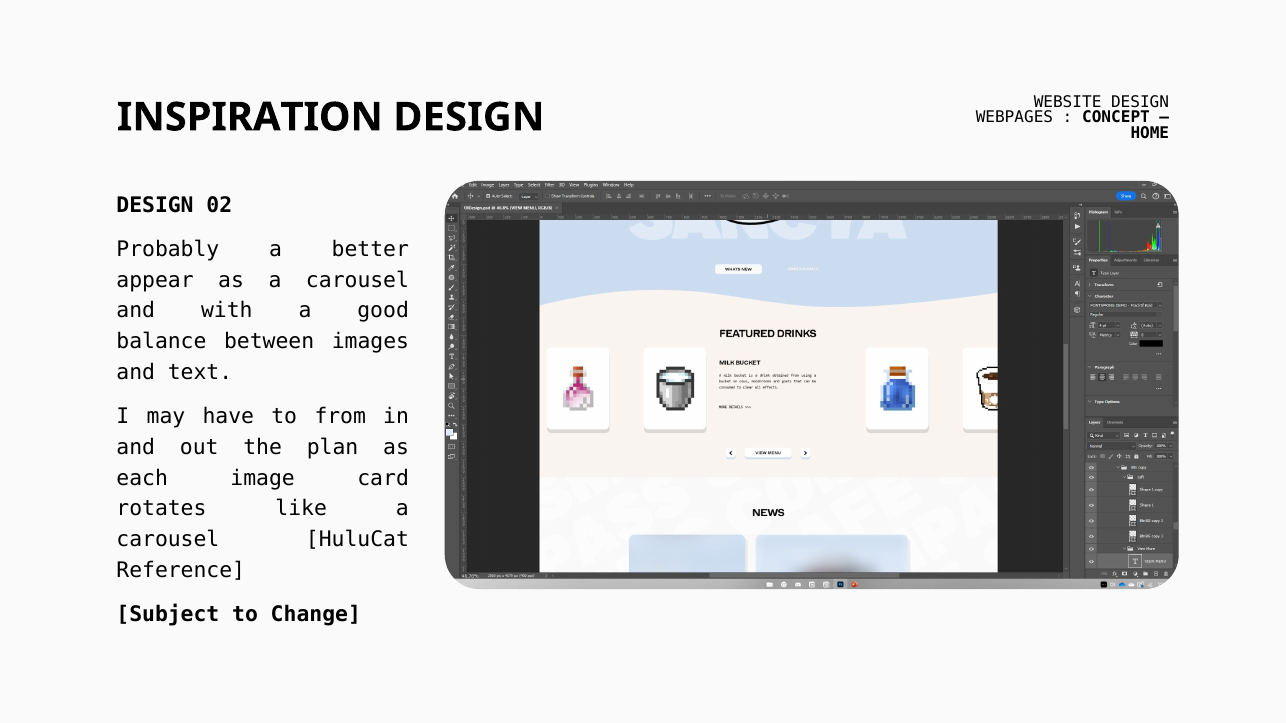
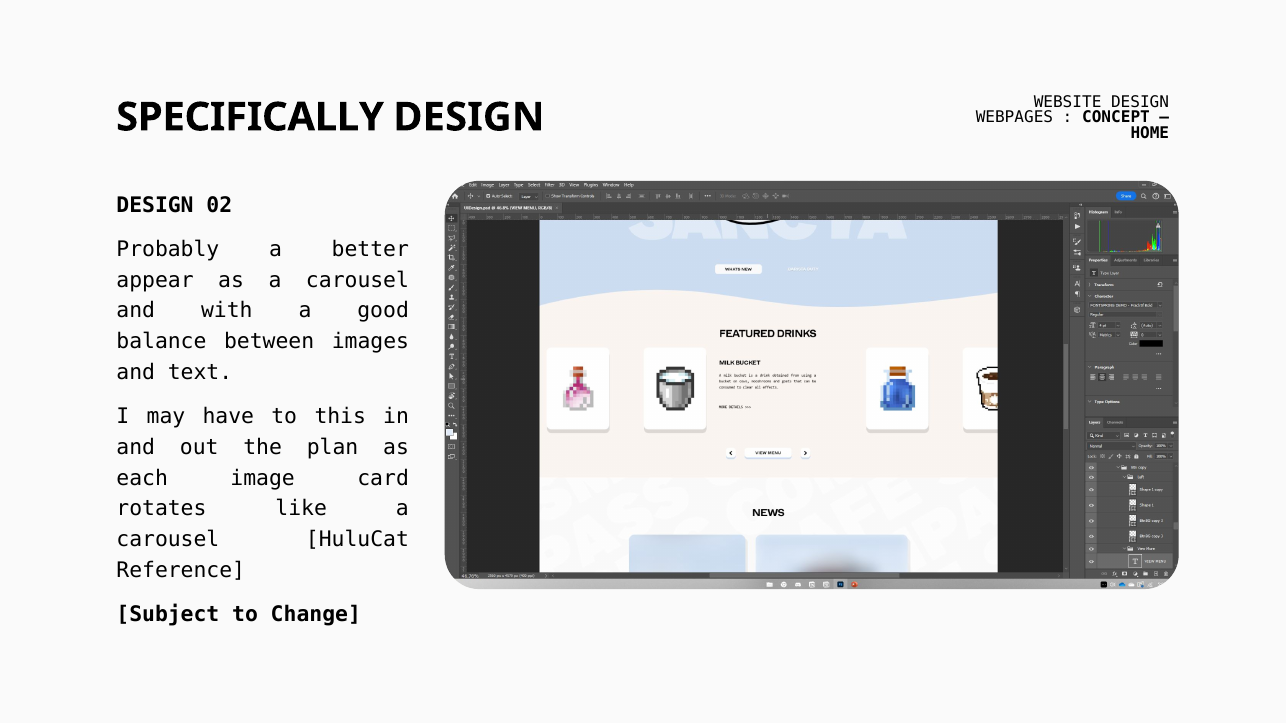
INSPIRATION: INSPIRATION -> SPECIFICALLY
from: from -> this
